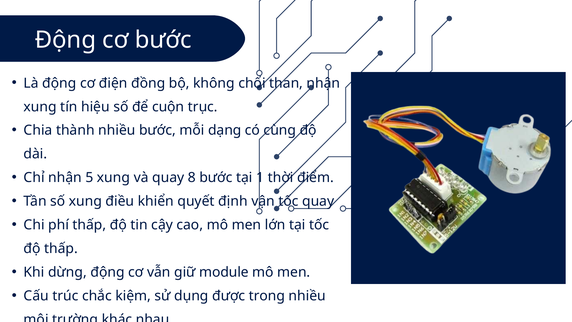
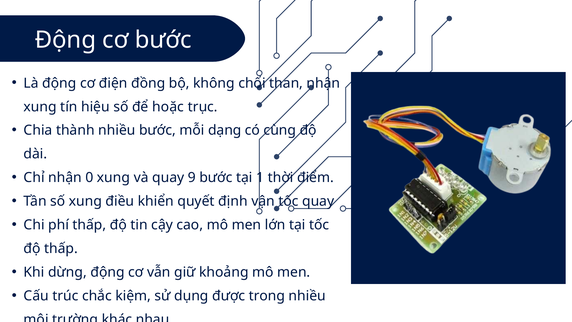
cuộn: cuộn -> hoặc
5: 5 -> 0
8: 8 -> 9
module: module -> khoảng
